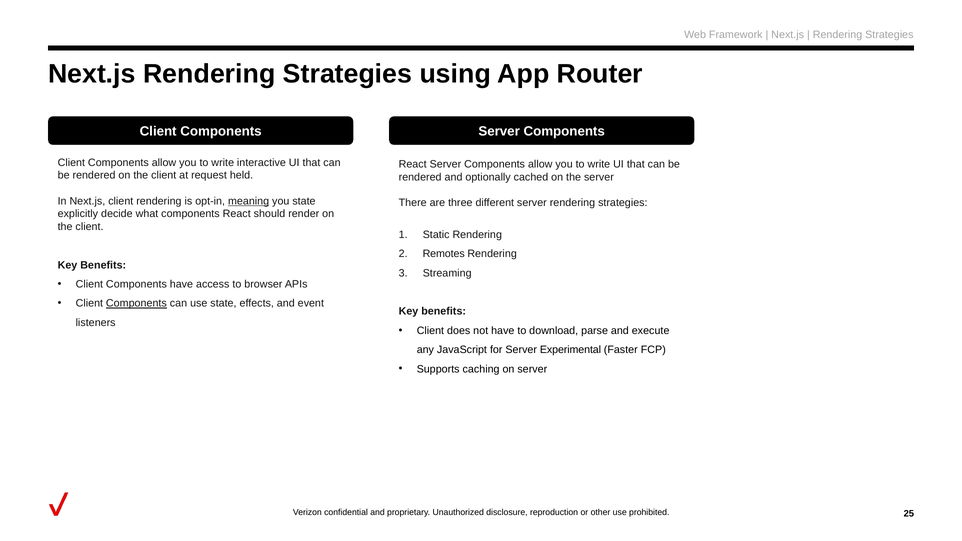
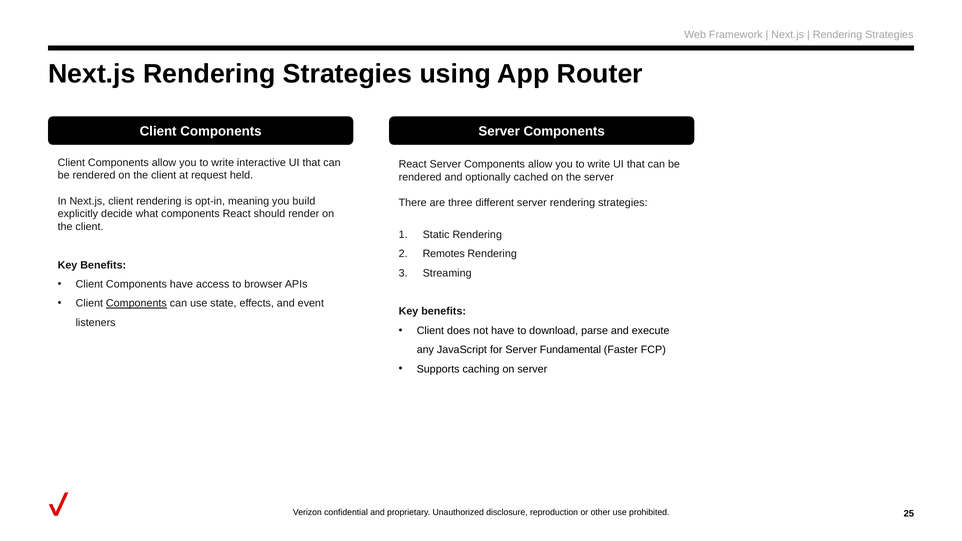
meaning underline: present -> none
you state: state -> build
Experimental: Experimental -> Fundamental
